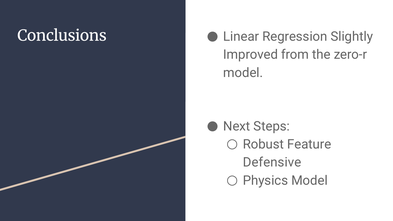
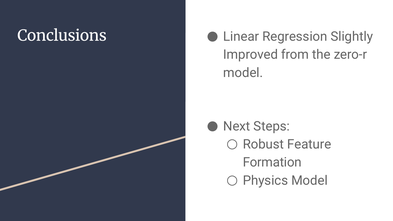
Defensive: Defensive -> Formation
